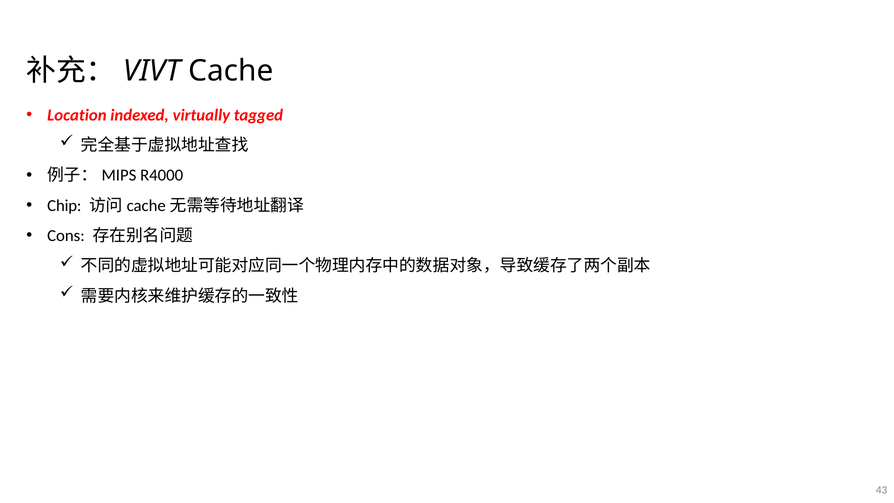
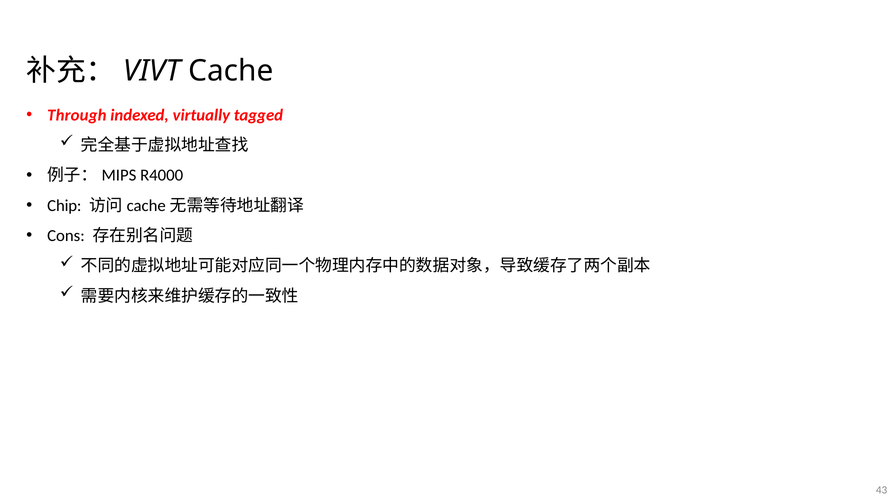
Location: Location -> Through
